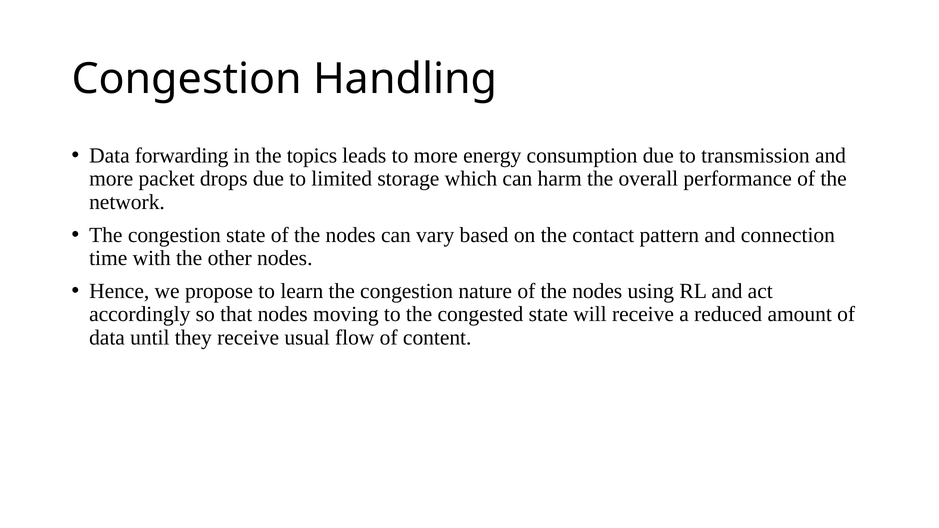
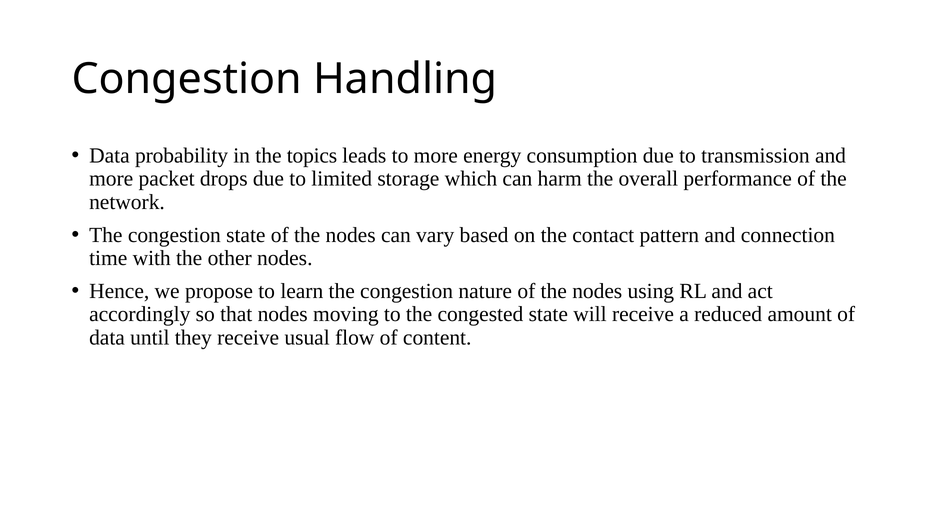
forwarding: forwarding -> probability
